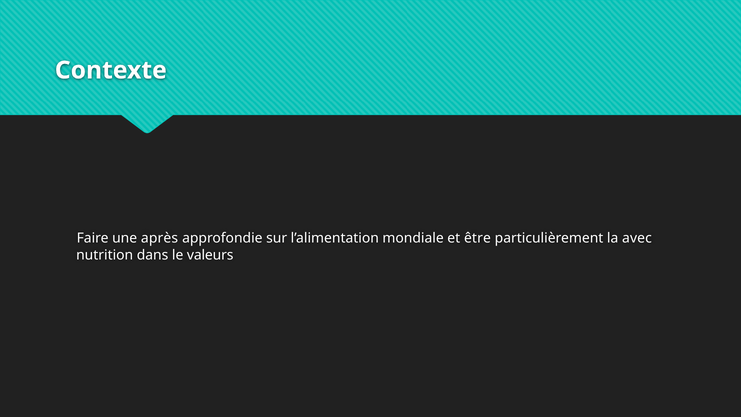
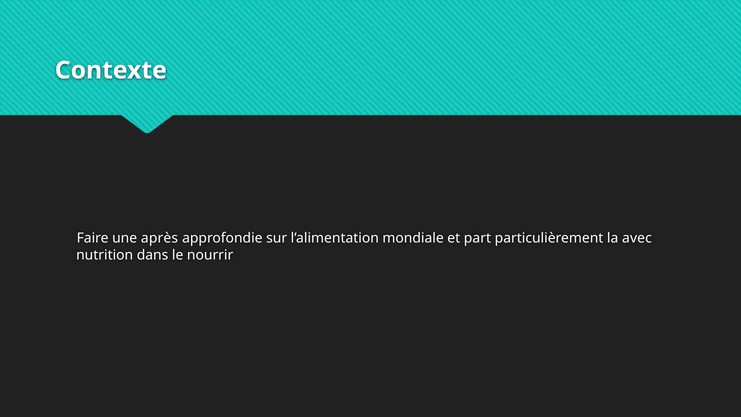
être: être -> part
valeurs: valeurs -> nourrir
